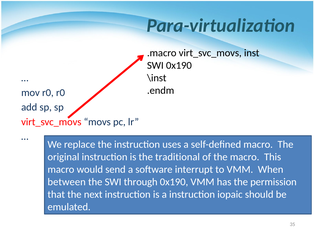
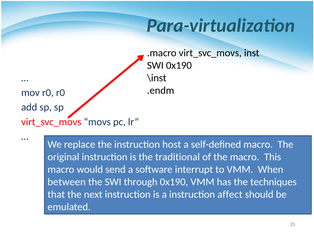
uses: uses -> host
permission: permission -> techniques
iopaic: iopaic -> affect
